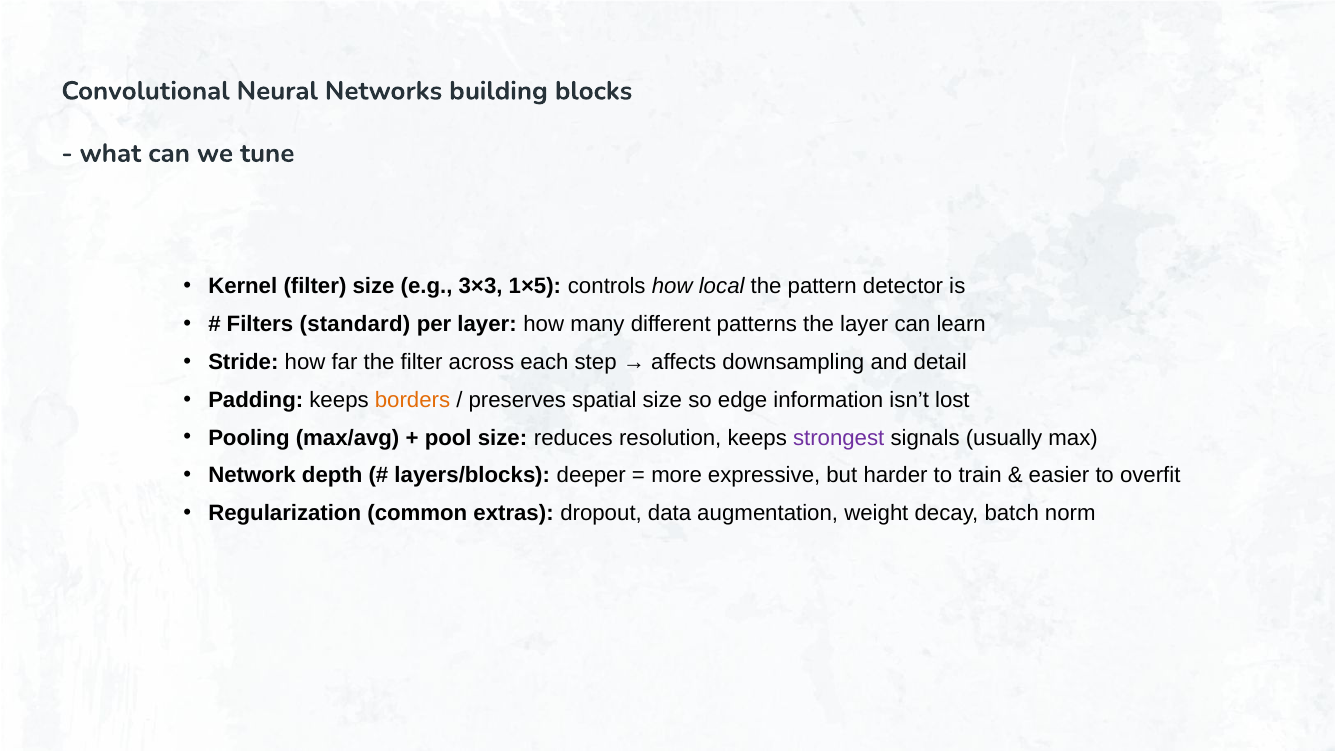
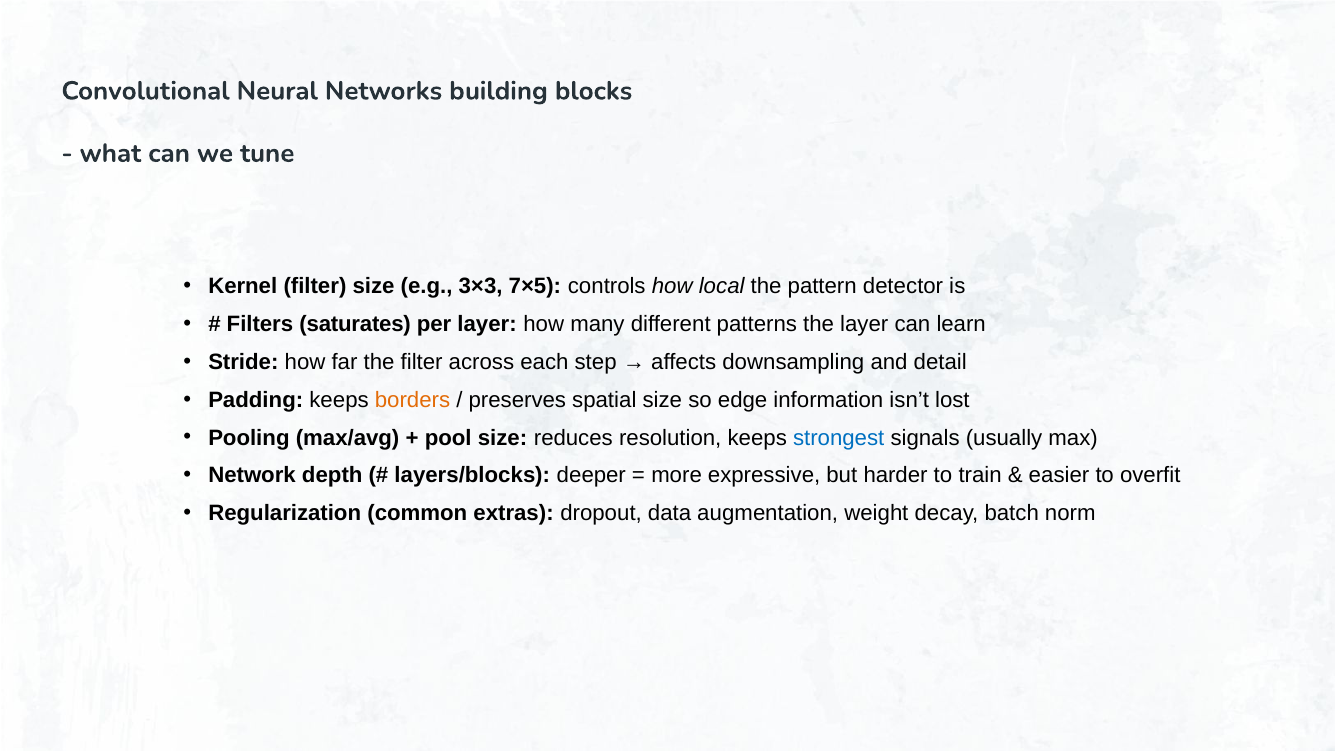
1×5: 1×5 -> 7×5
standard: standard -> saturates
strongest colour: purple -> blue
